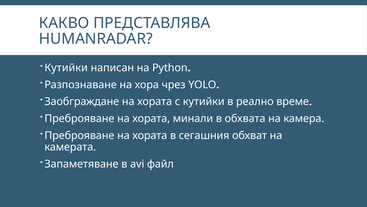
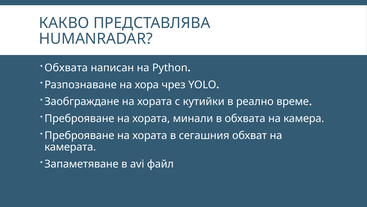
Кутийки at (66, 68): Кутийки -> Обхвата
